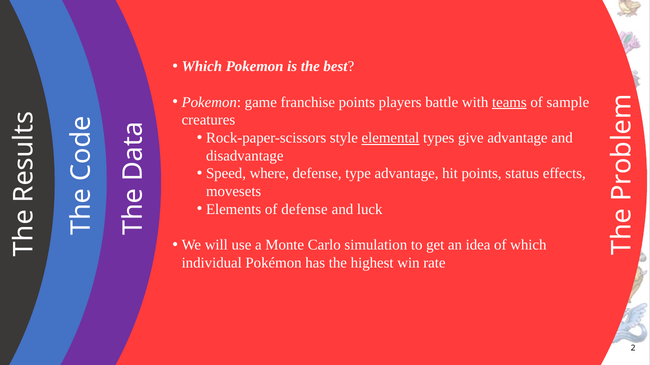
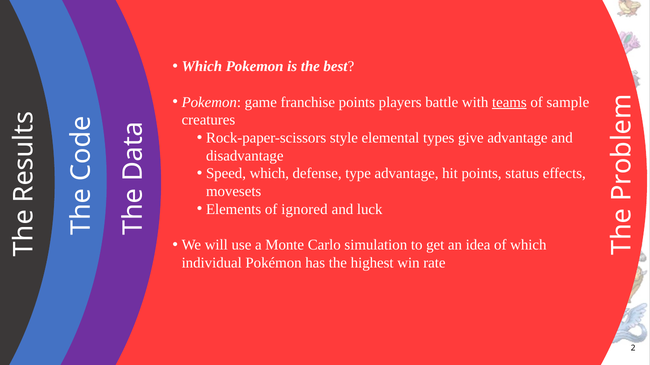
elemental underline: present -> none
Speed where: where -> which
of defense: defense -> ignored
